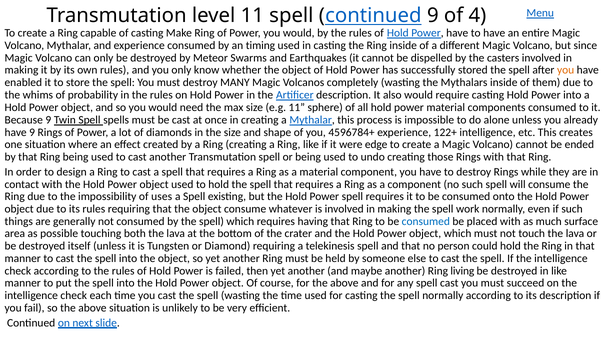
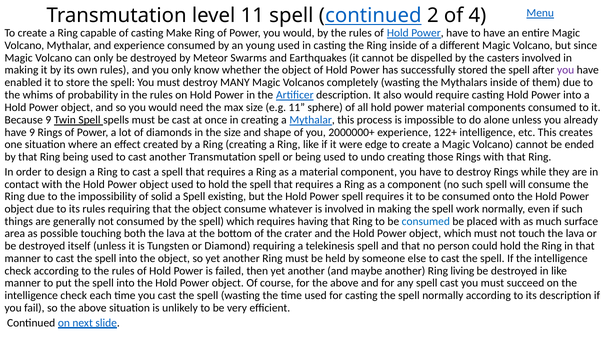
continued 9: 9 -> 2
timing: timing -> young
you at (566, 70) colour: orange -> purple
4596784+: 4596784+ -> 2000000+
uses: uses -> solid
